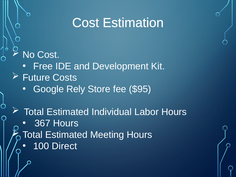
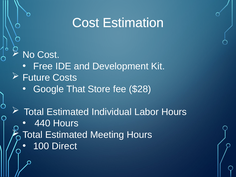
Rely: Rely -> That
$95: $95 -> $28
367: 367 -> 440
